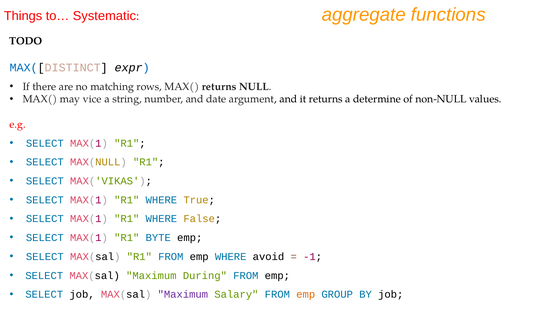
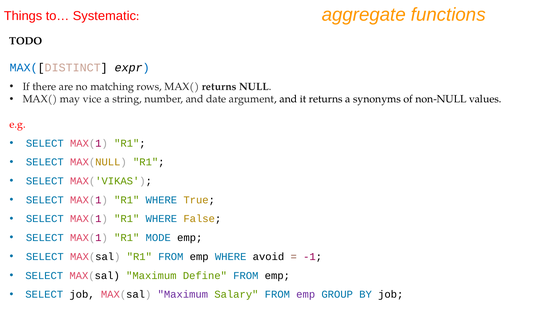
determine: determine -> synonyms
BYTE: BYTE -> MODE
During: During -> Define
emp at (306, 294) colour: orange -> purple
